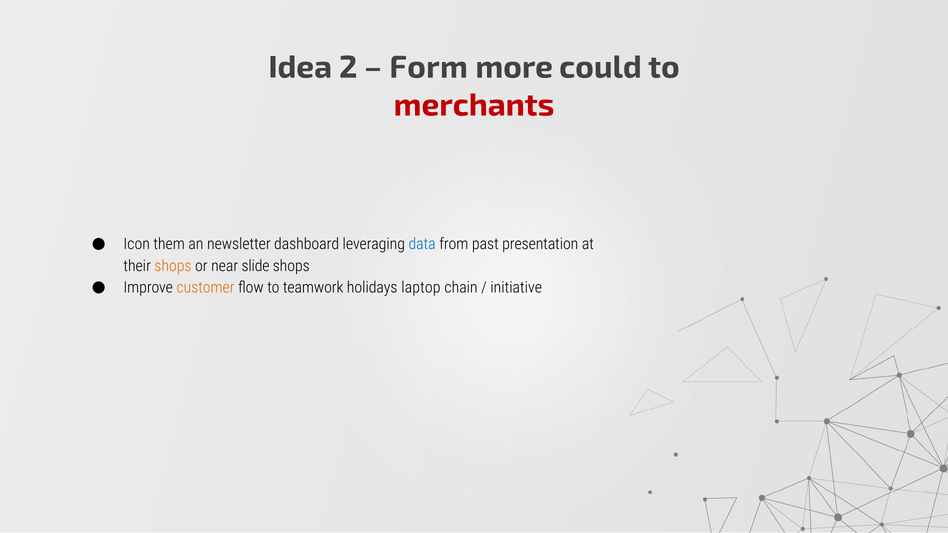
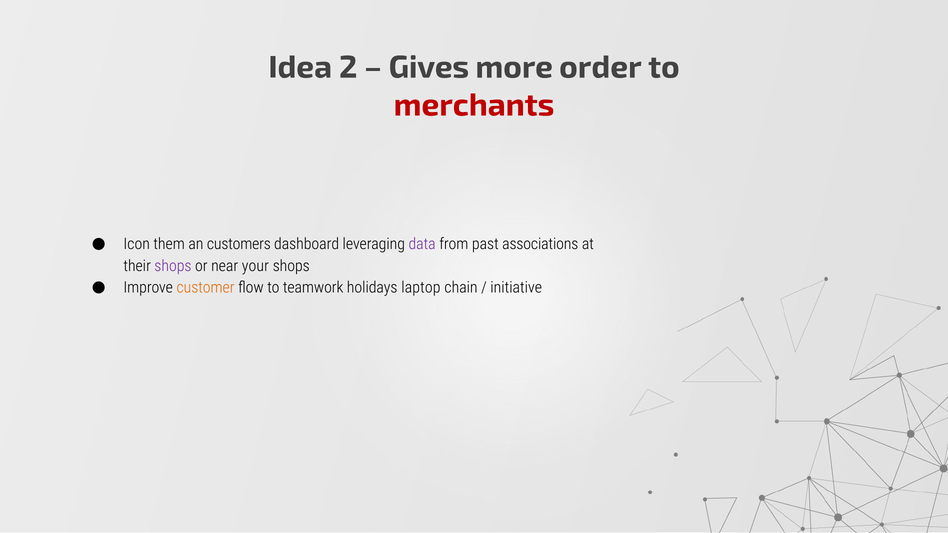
Form: Form -> Gives
could: could -> order
newsletter: newsletter -> customers
data colour: blue -> purple
presentation: presentation -> associations
shops at (173, 266) colour: orange -> purple
slide: slide -> your
